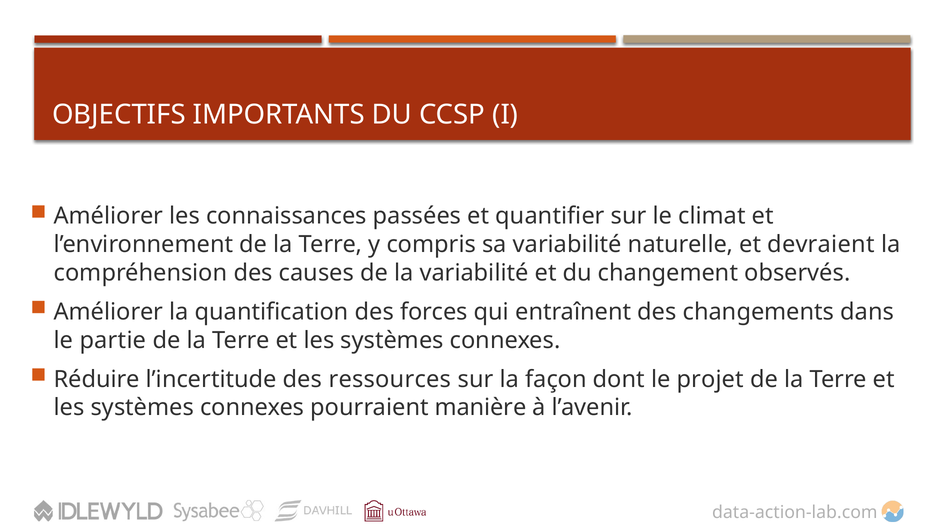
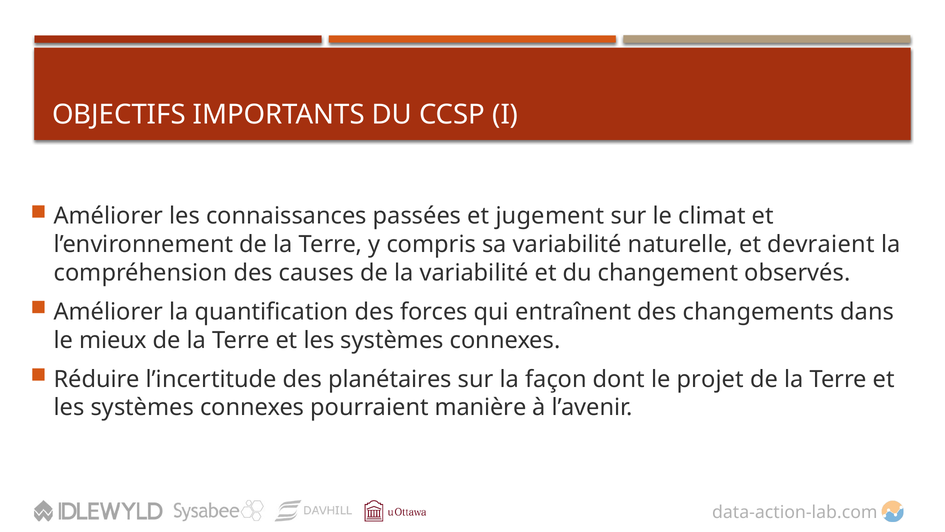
quantifier: quantifier -> jugement
partie: partie -> mieux
ressources: ressources -> planétaires
